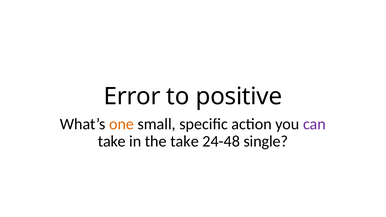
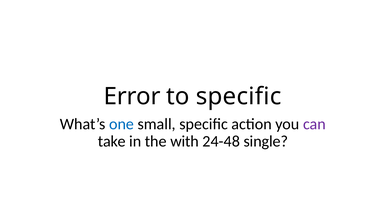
to positive: positive -> specific
one colour: orange -> blue
the take: take -> with
